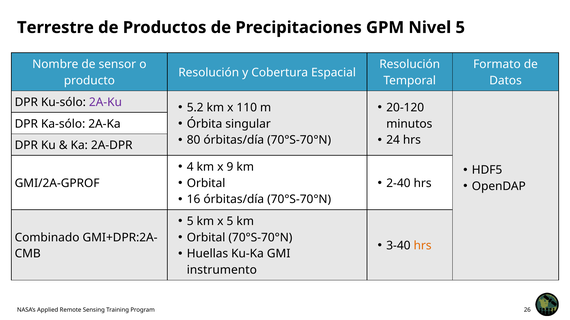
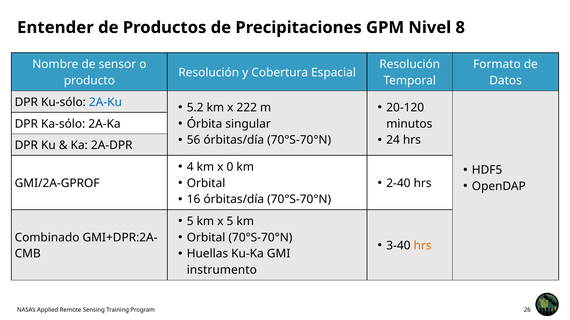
Terrestre: Terrestre -> Entender
Nivel 5: 5 -> 8
2A-Ku colour: purple -> blue
110: 110 -> 222
80: 80 -> 56
9: 9 -> 0
